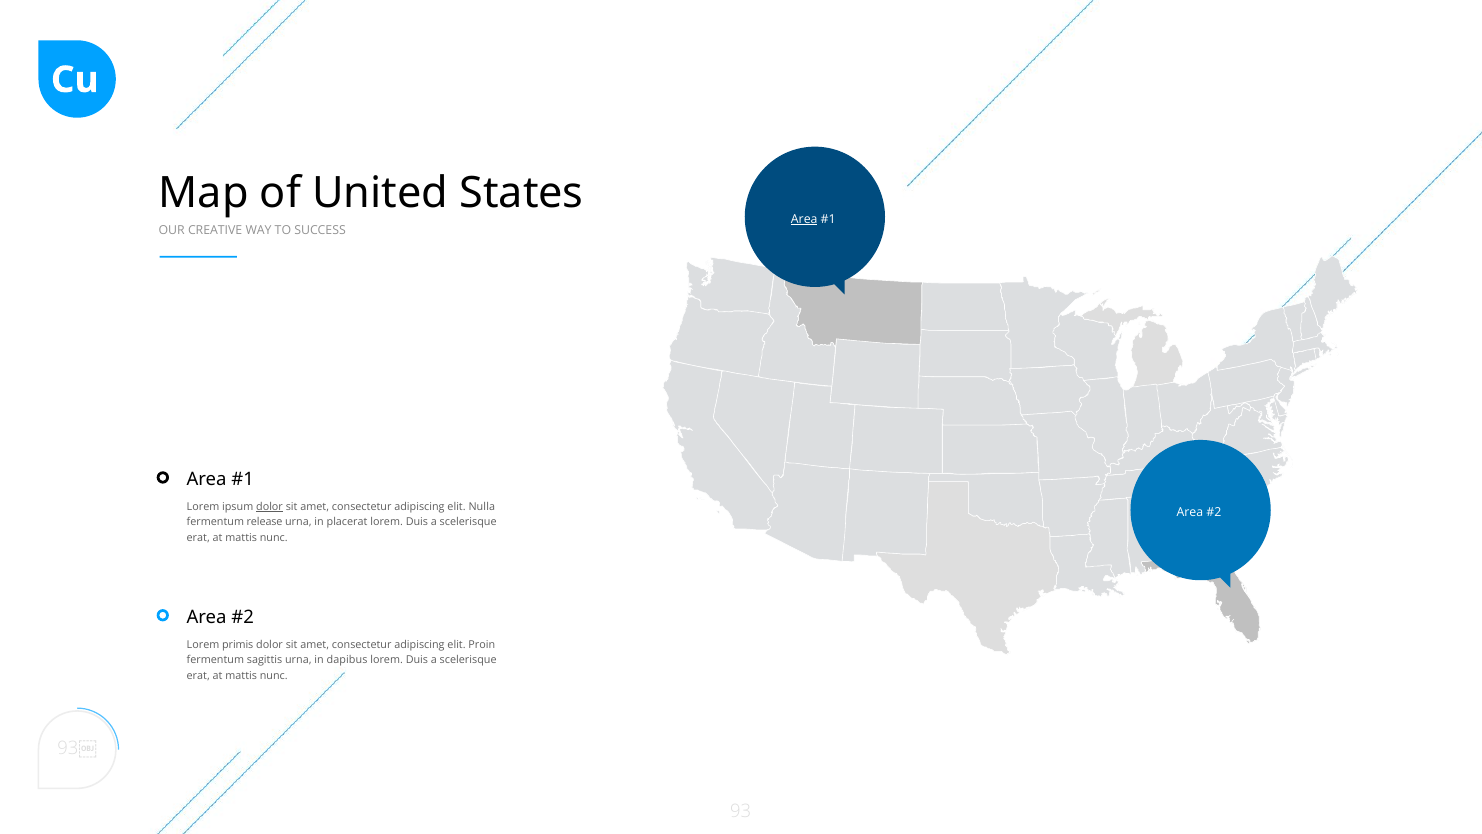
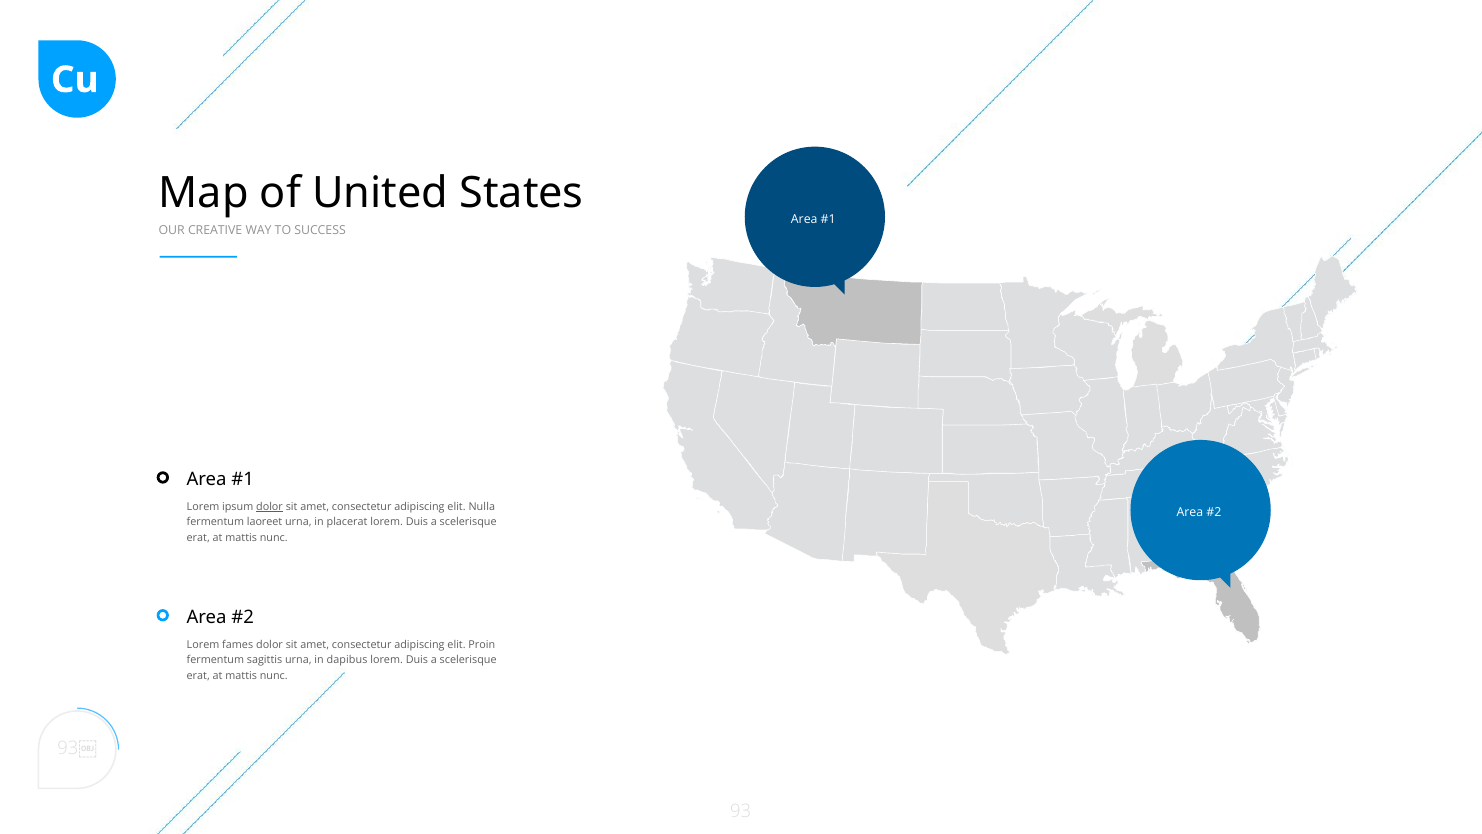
Area at (804, 219) underline: present -> none
release: release -> laoreet
primis: primis -> fames
